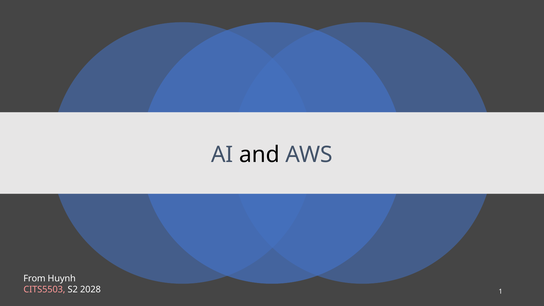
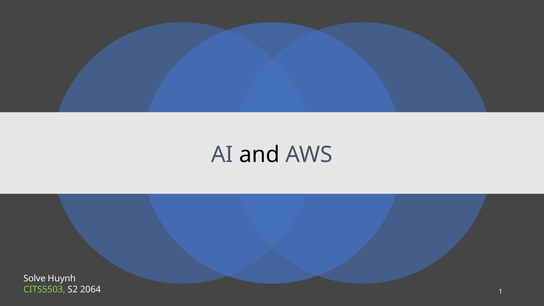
From: From -> Solve
CITS5503 colour: pink -> light green
2028: 2028 -> 2064
